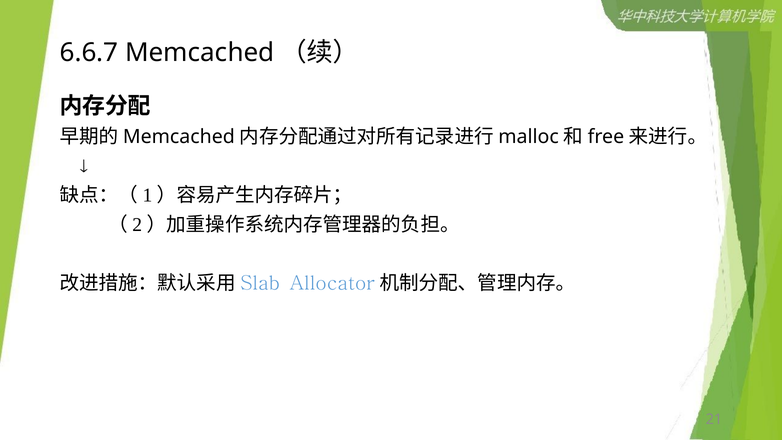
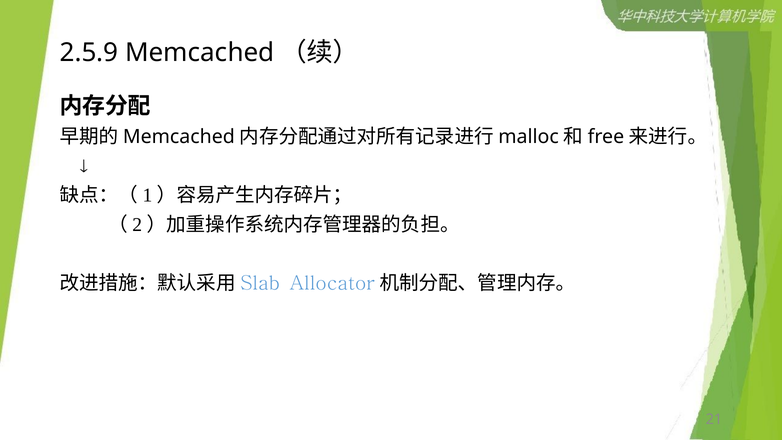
6.6.7: 6.6.7 -> 2.5.9
